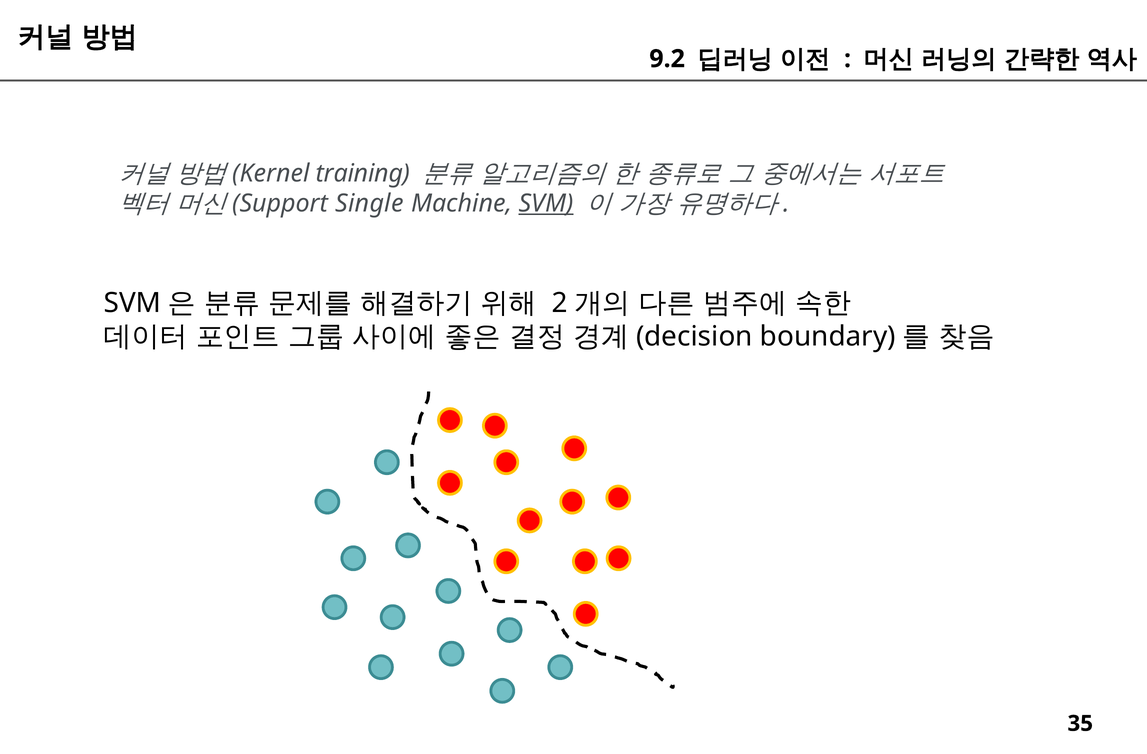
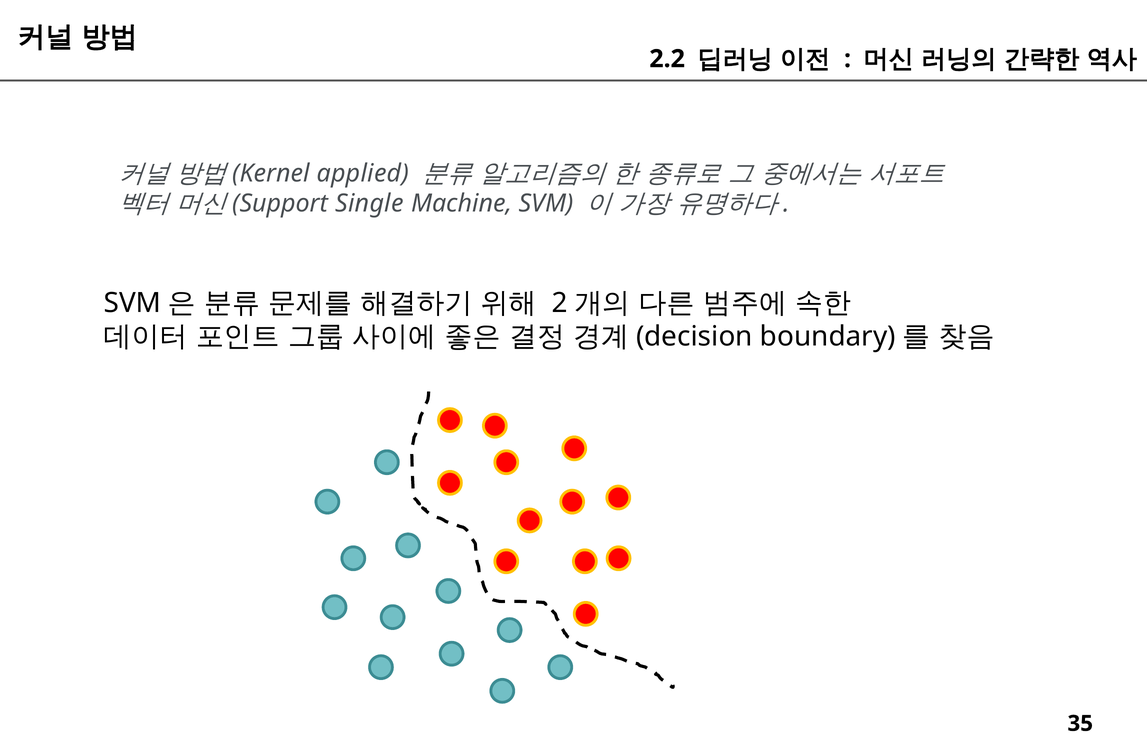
9.2: 9.2 -> 2.2
training: training -> applied
SVM underline: present -> none
